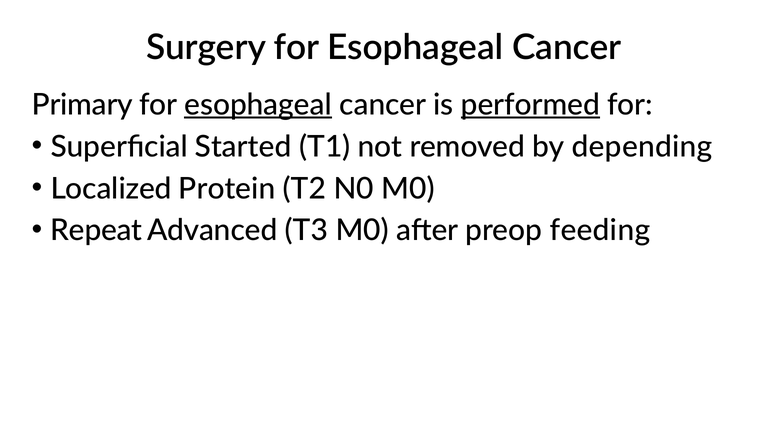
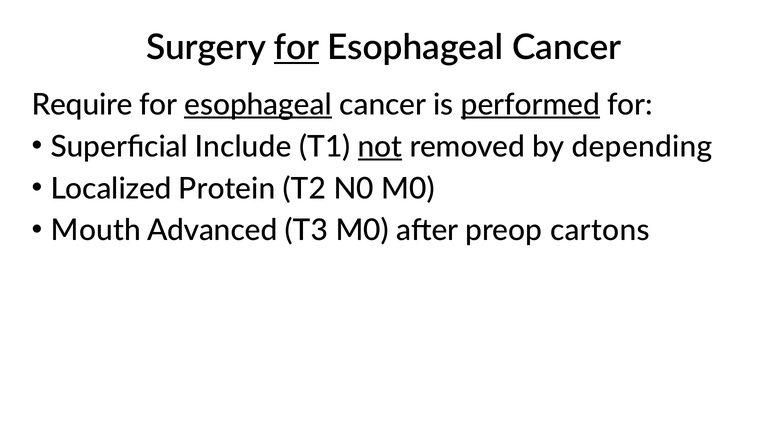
for at (297, 48) underline: none -> present
Primary: Primary -> Require
Started: Started -> Include
not underline: none -> present
Repeat: Repeat -> Mouth
feeding: feeding -> cartons
